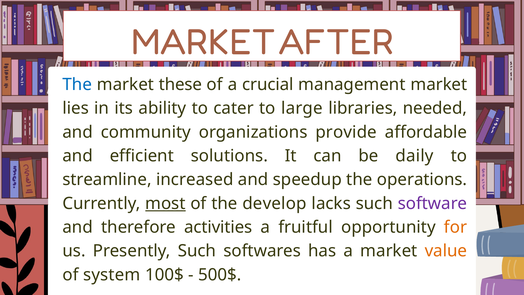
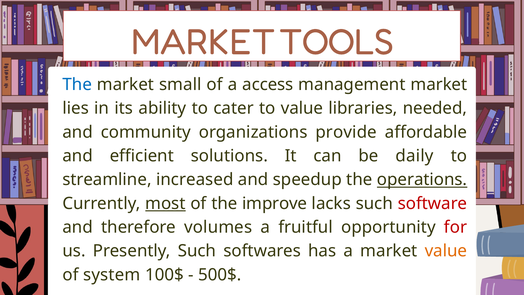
AFTER: AFTER -> TOOLS
these: these -> small
crucial: crucial -> access
to large: large -> value
operations underline: none -> present
develop: develop -> improve
software colour: purple -> red
activities: activities -> volumes
for colour: orange -> red
